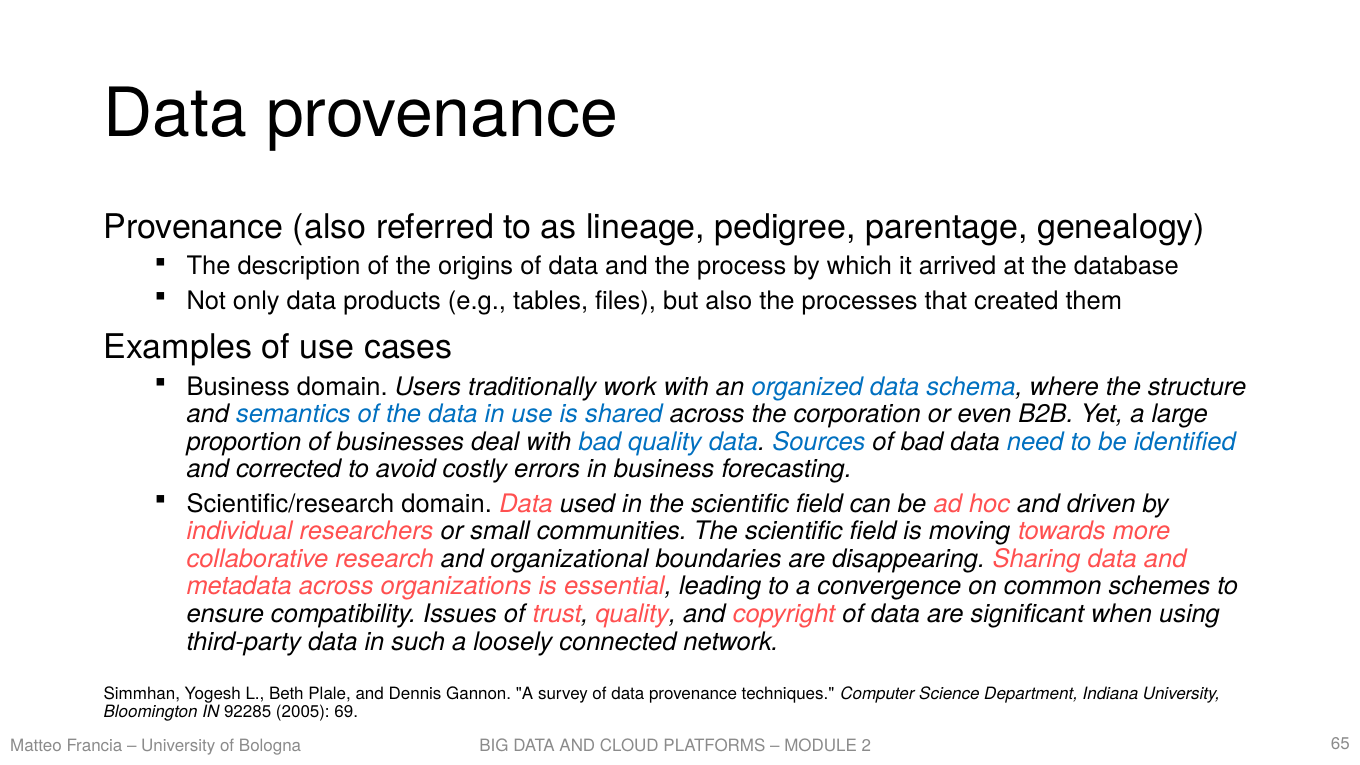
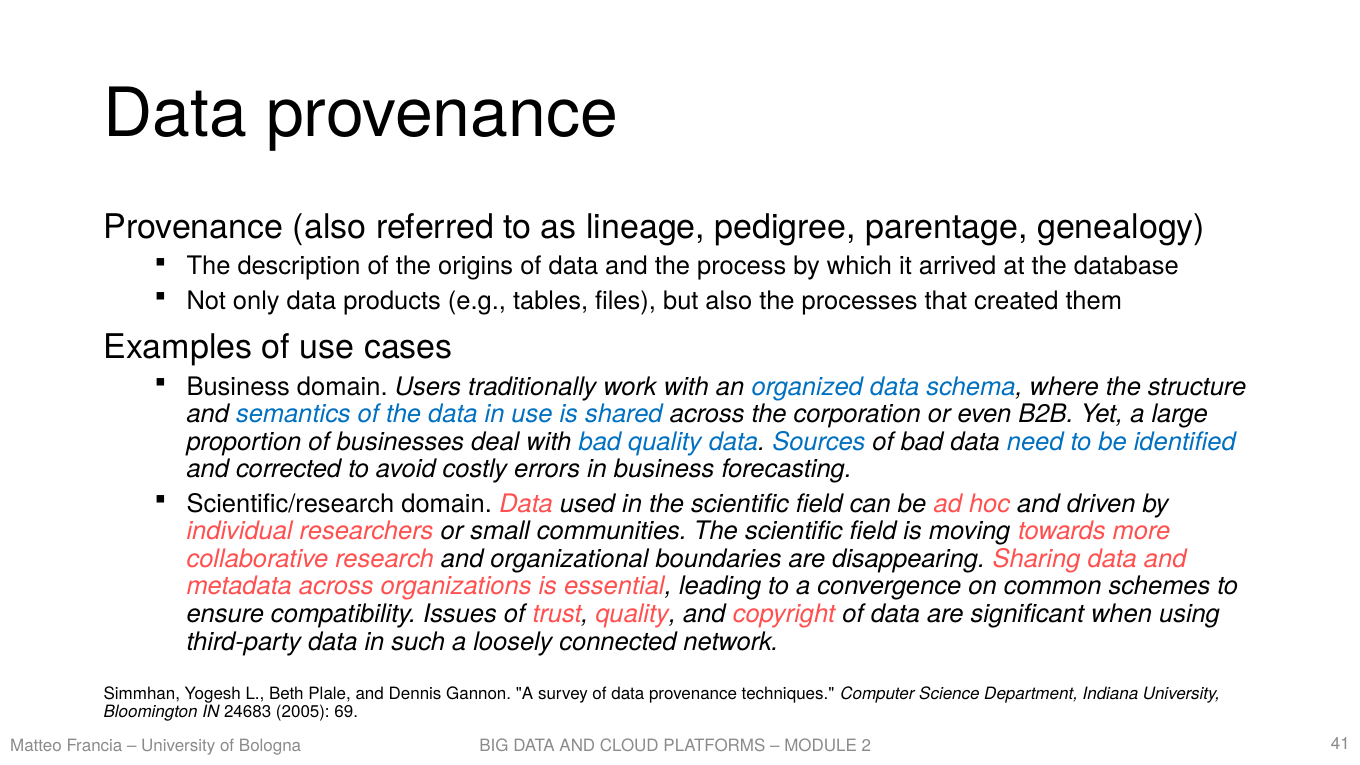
92285: 92285 -> 24683
65: 65 -> 41
